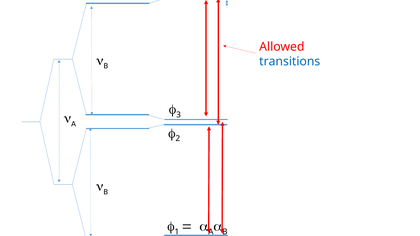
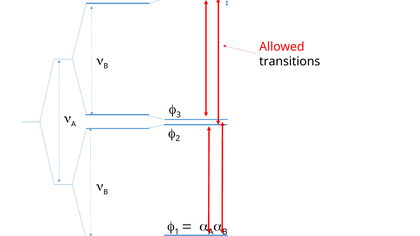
transitions colour: blue -> black
